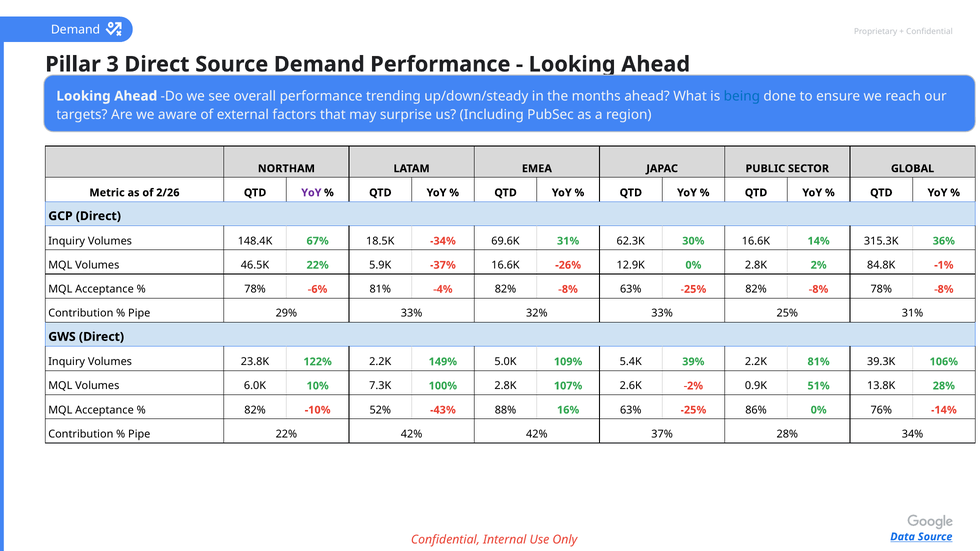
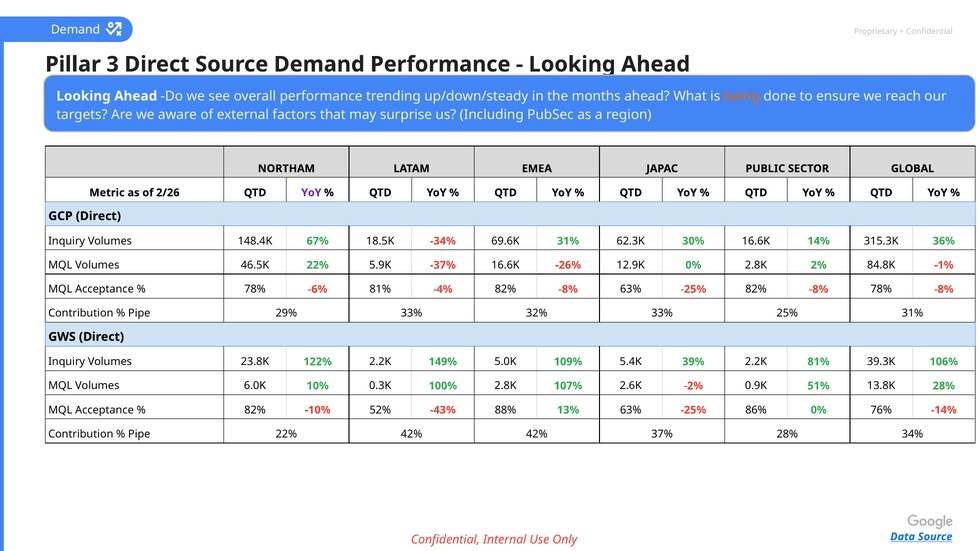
being colour: blue -> orange
7.3K: 7.3K -> 0.3K
16%: 16% -> 13%
